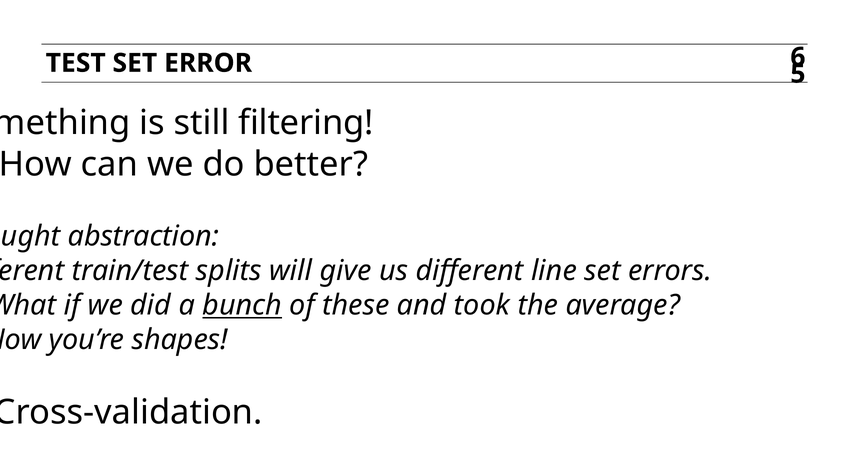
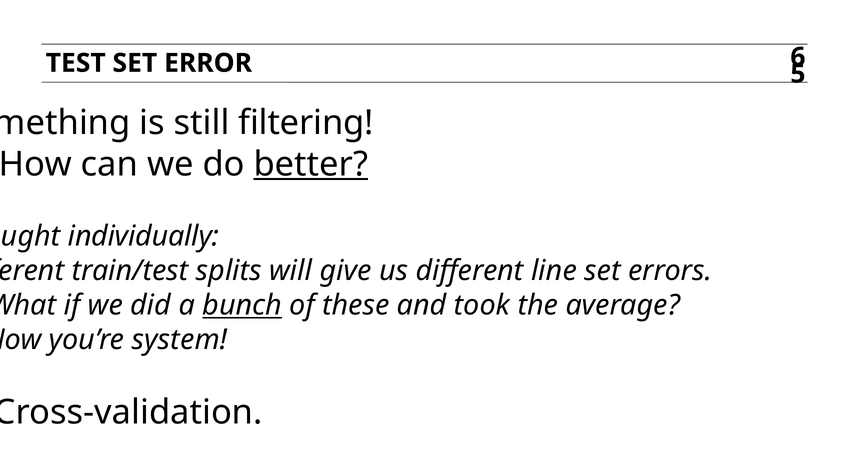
better underline: none -> present
abstraction: abstraction -> individually
shapes: shapes -> system
